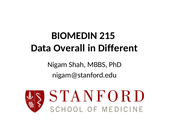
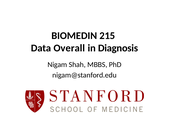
Different: Different -> Diagnosis
